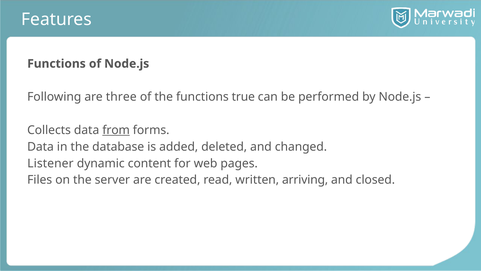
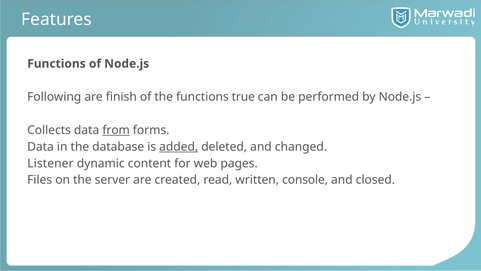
three: three -> finish
added underline: none -> present
arriving: arriving -> console
